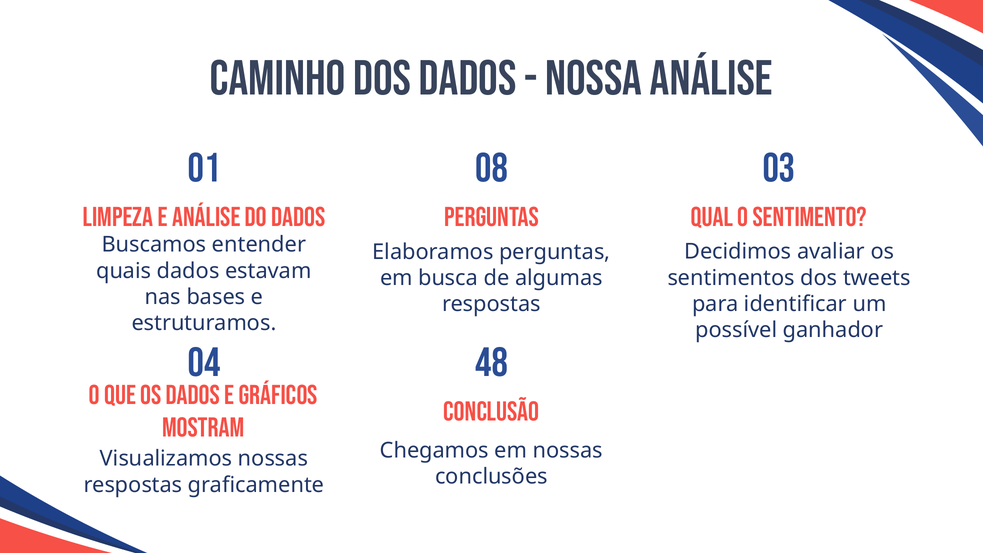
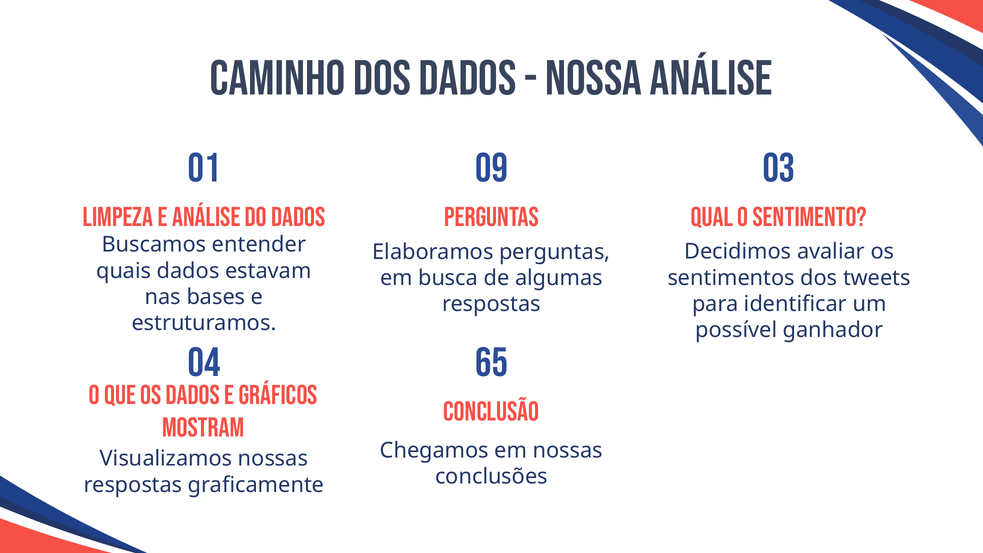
08: 08 -> 09
48: 48 -> 65
